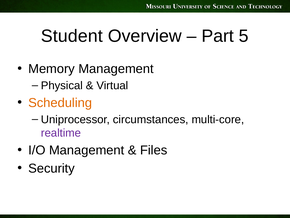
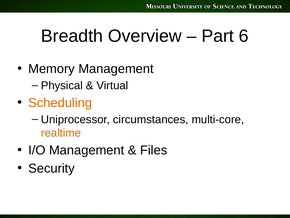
Student: Student -> Breadth
5: 5 -> 6
realtime colour: purple -> orange
